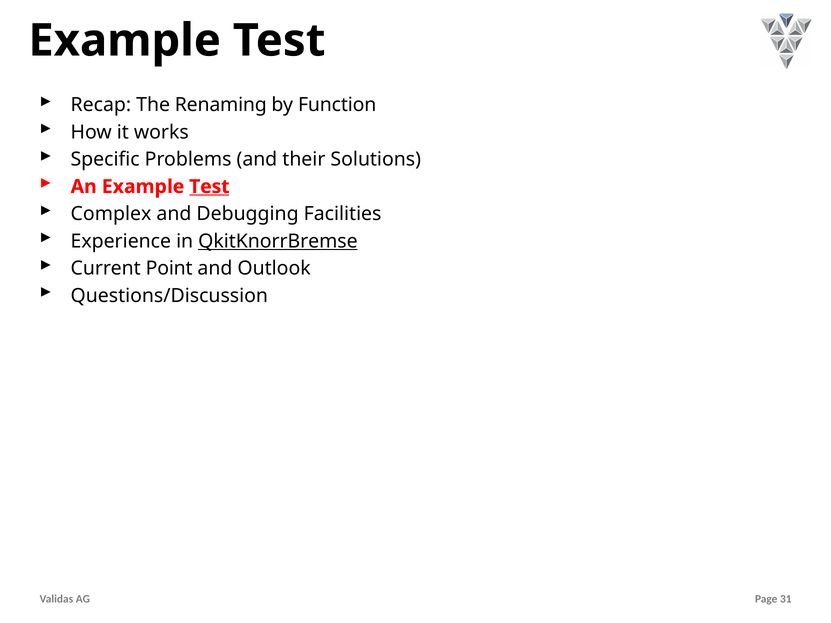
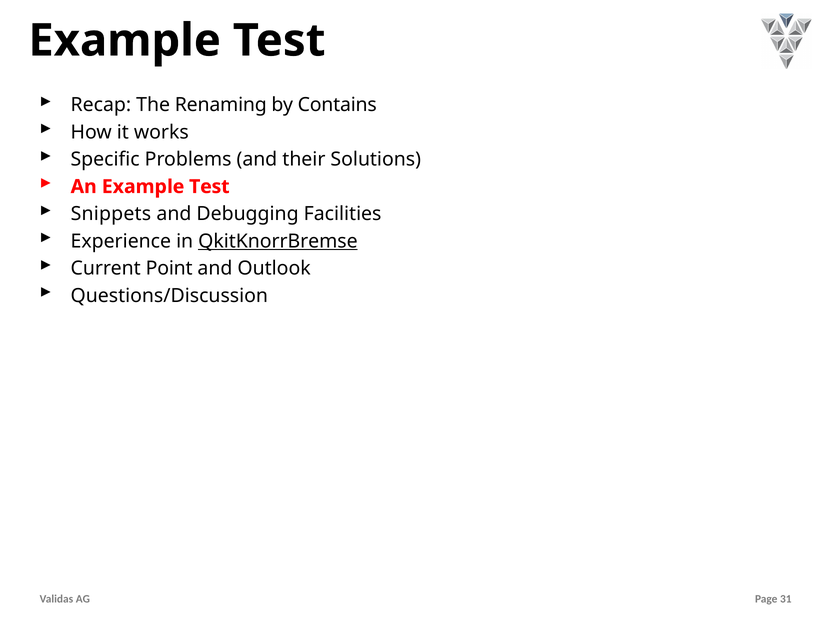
Function: Function -> Contains
Test at (209, 187) underline: present -> none
Complex: Complex -> Snippets
